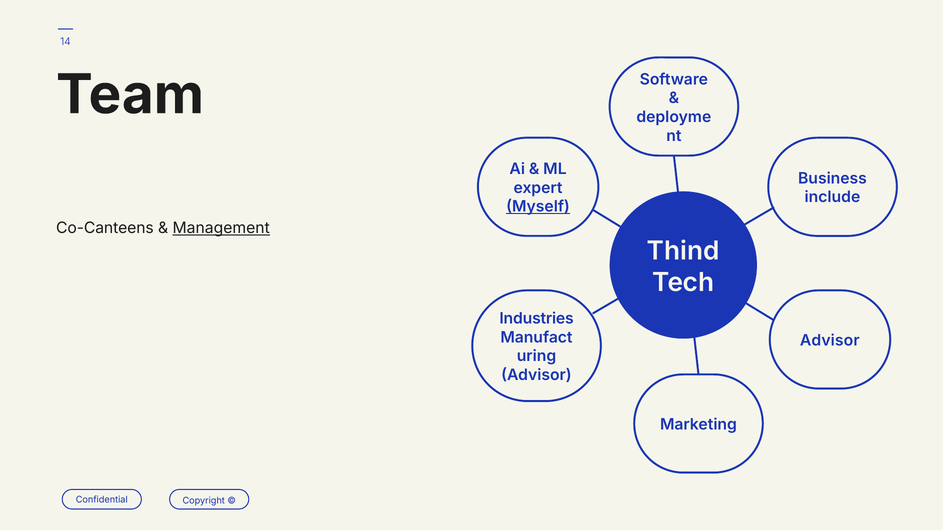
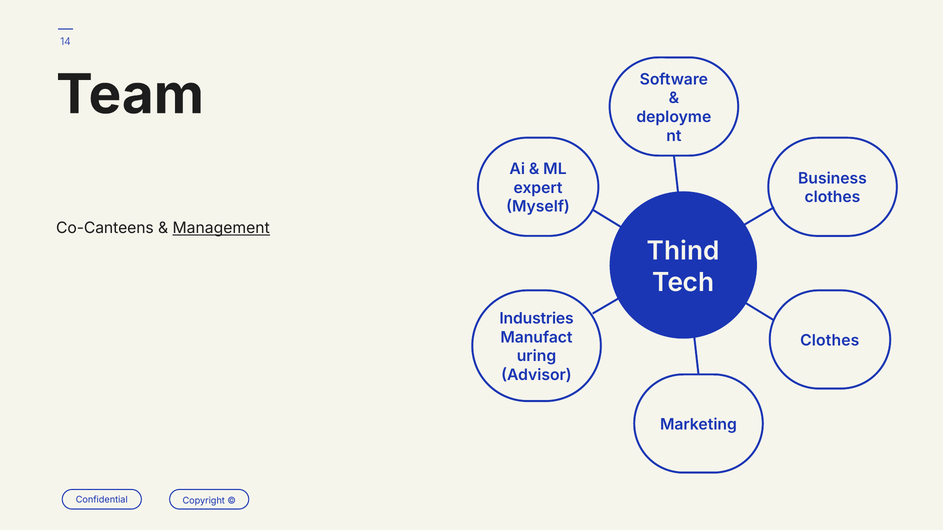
include at (832, 197): include -> clothes
Myself underline: present -> none
Advisor at (830, 341): Advisor -> Clothes
